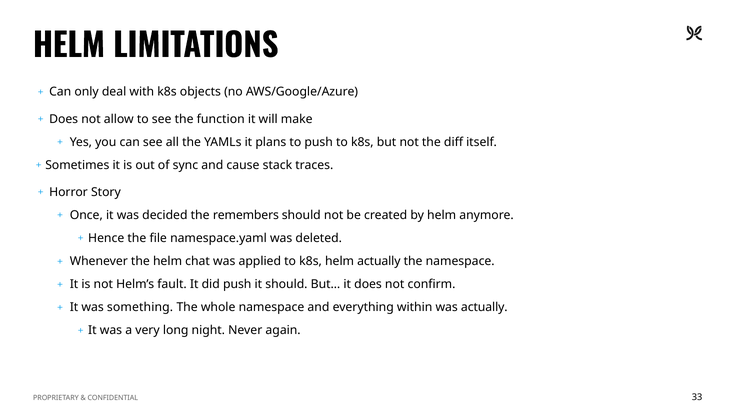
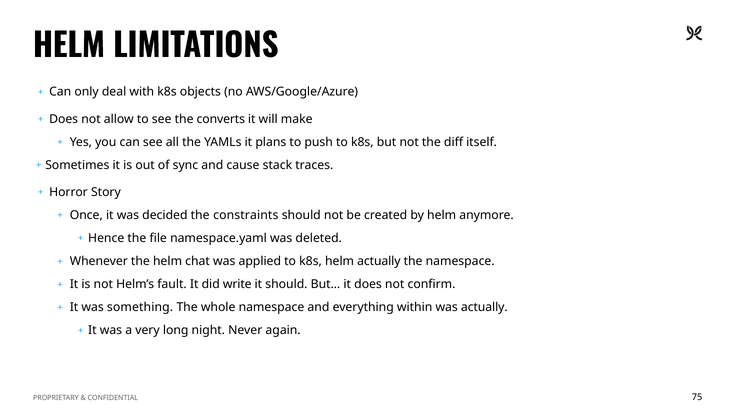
function: function -> converts
remembers: remembers -> constraints
did push: push -> write
33: 33 -> 75
